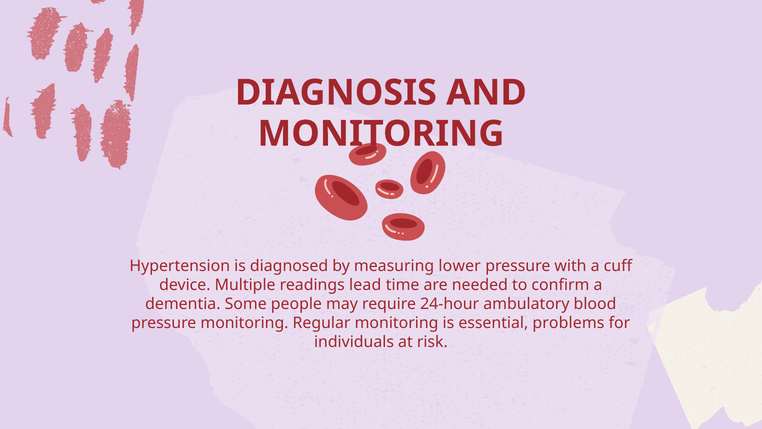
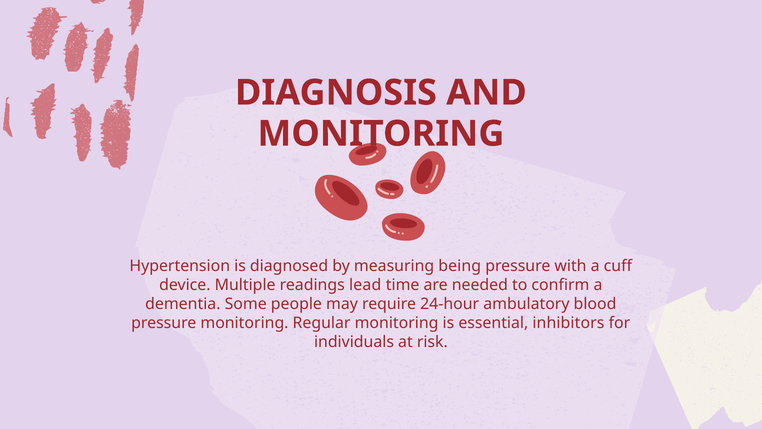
lower: lower -> being
problems: problems -> inhibitors
